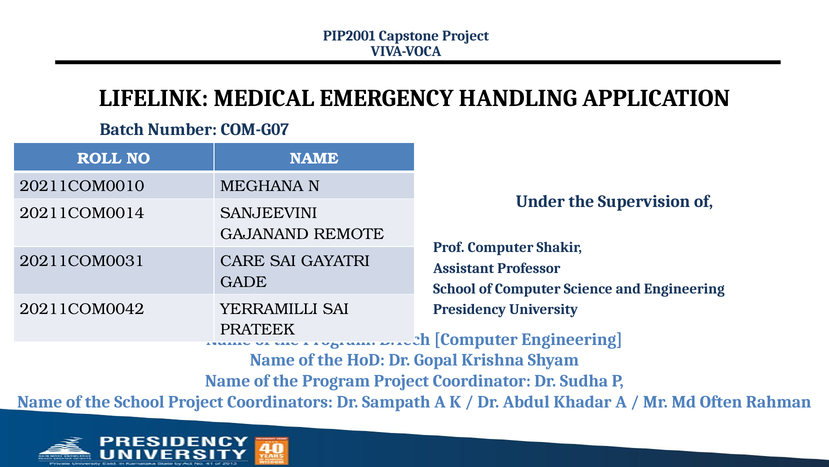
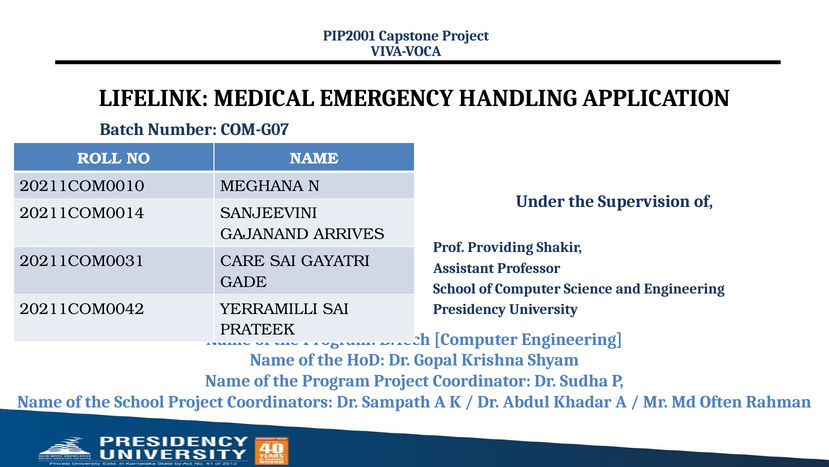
REMOTE: REMOTE -> ARRIVES
Prof Computer: Computer -> Providing
